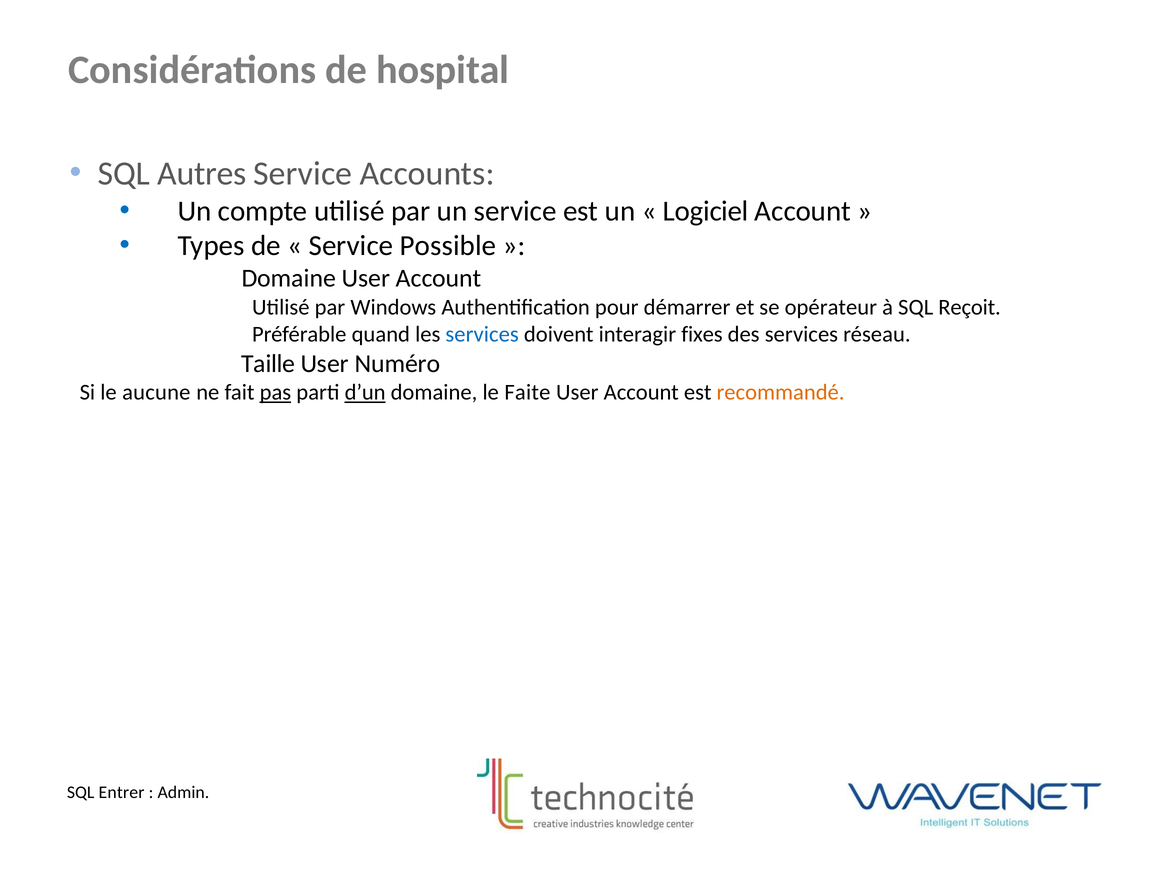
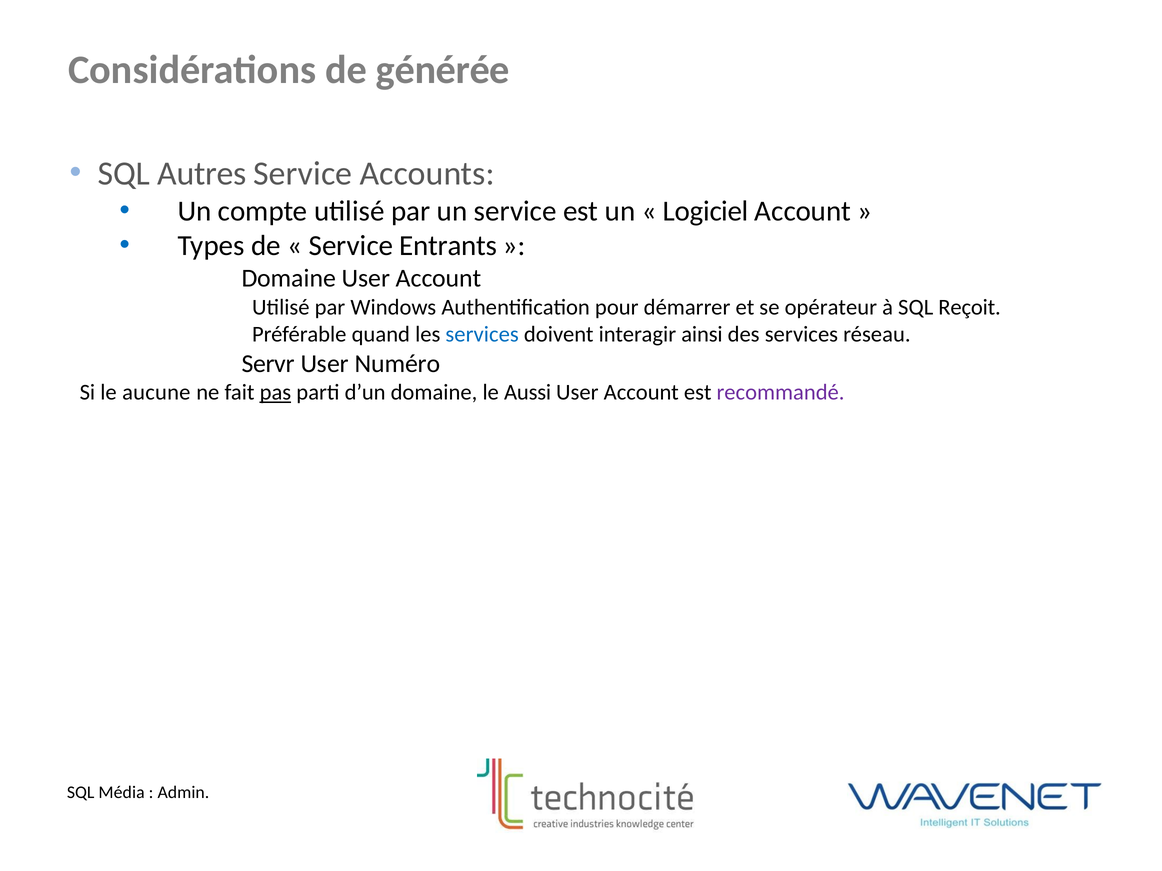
hospital: hospital -> générée
Possible: Possible -> Entrants
fixes: fixes -> ainsi
Taille: Taille -> Servr
d’un underline: present -> none
Faite: Faite -> Aussi
recommandé colour: orange -> purple
Entrer: Entrer -> Média
